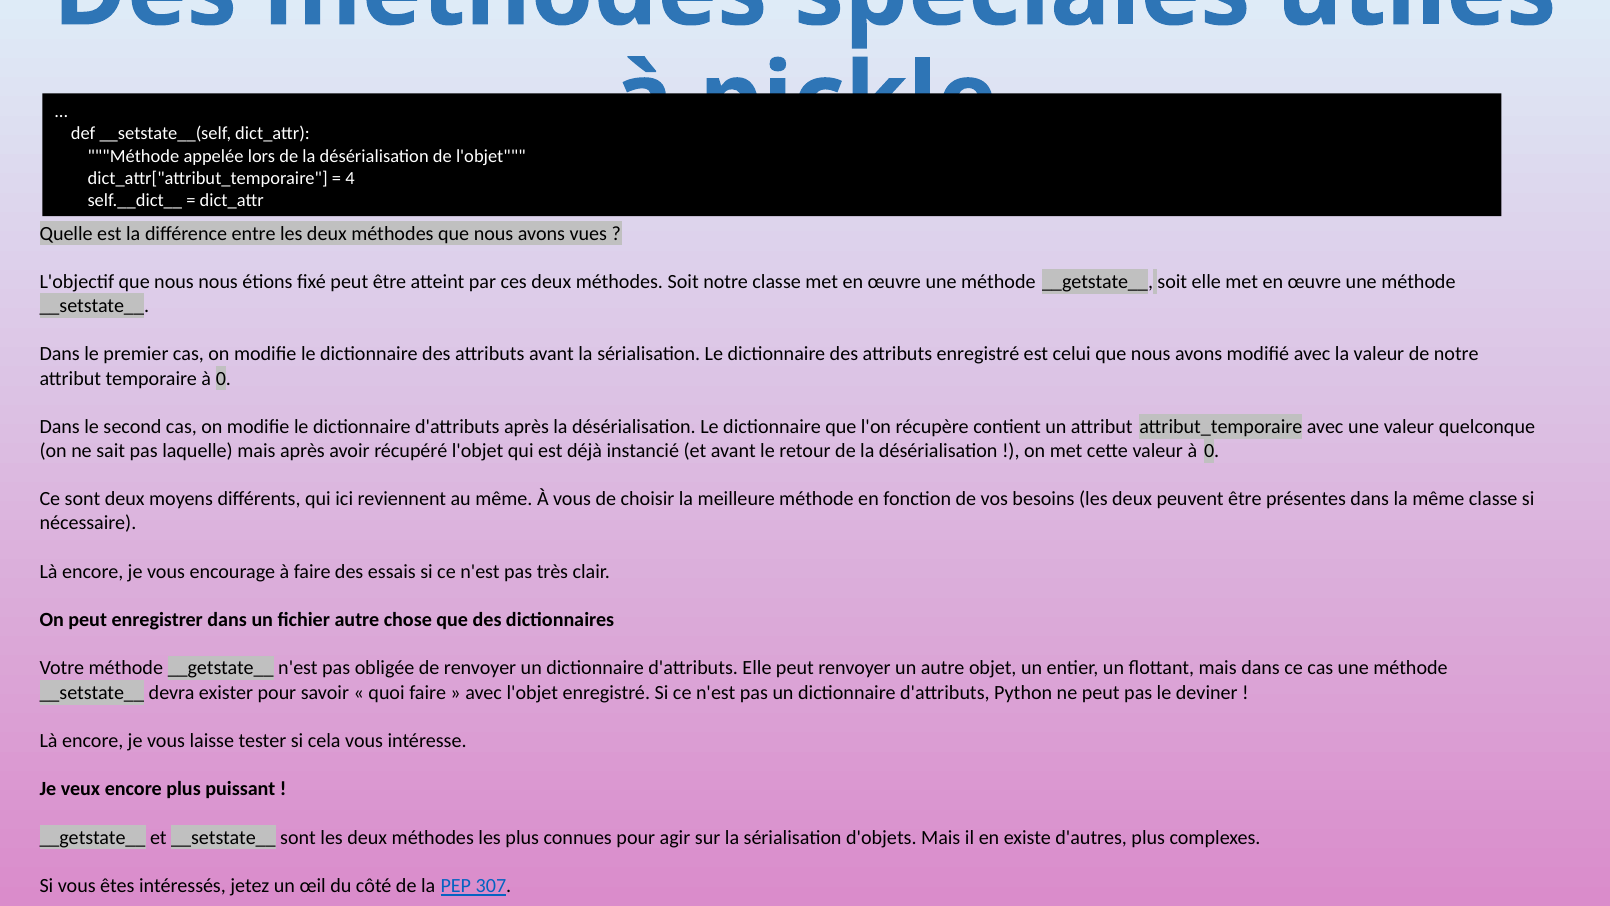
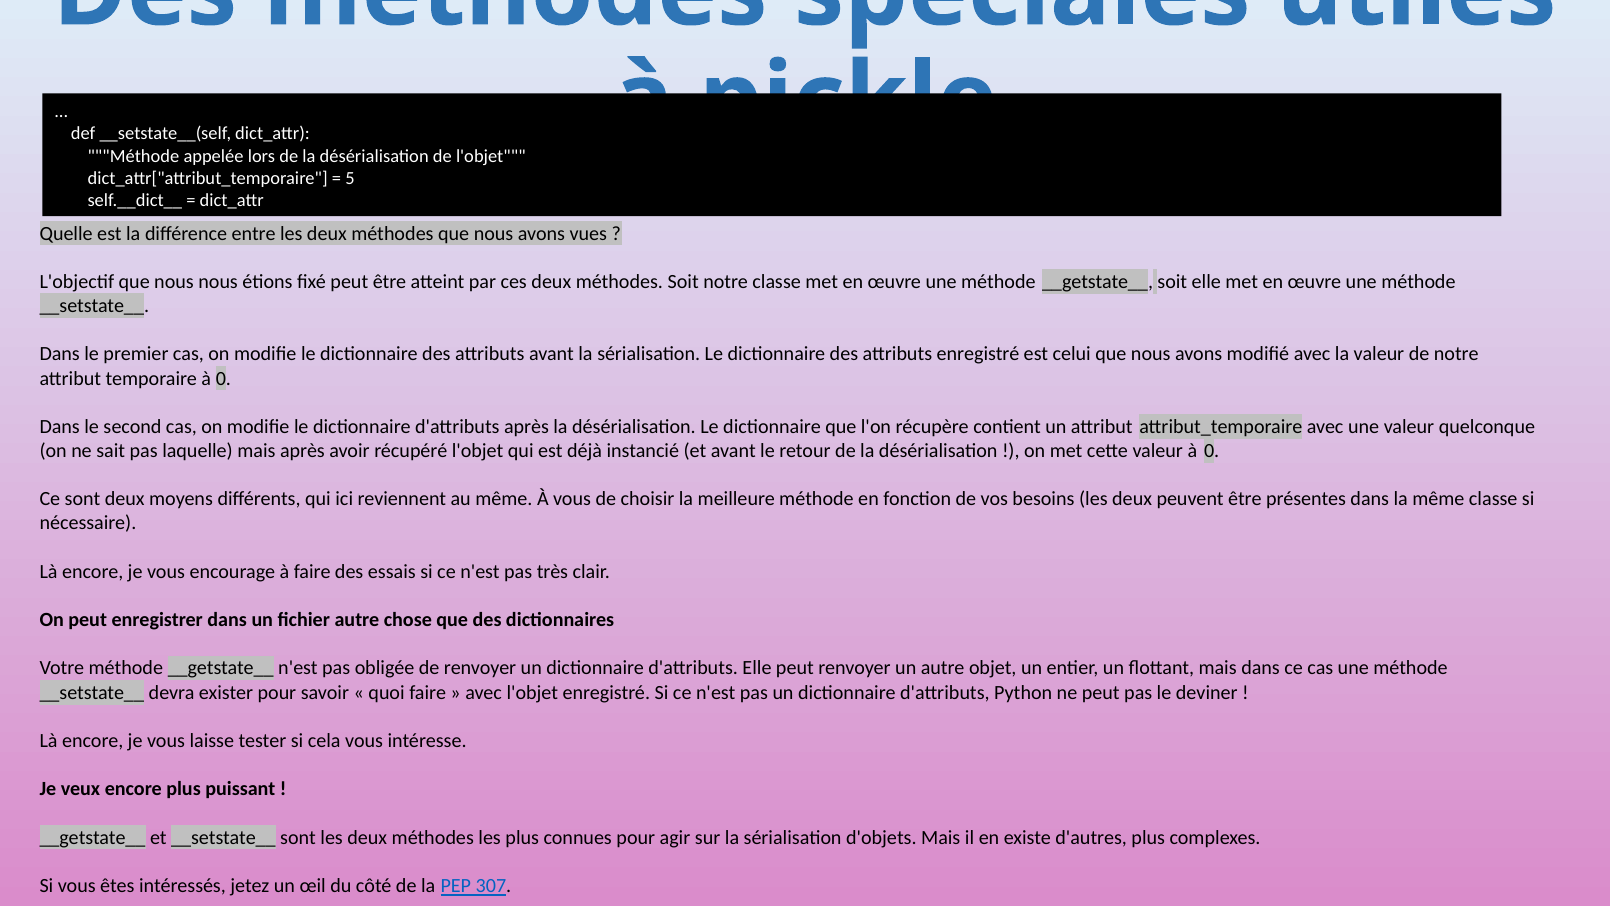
4: 4 -> 5
